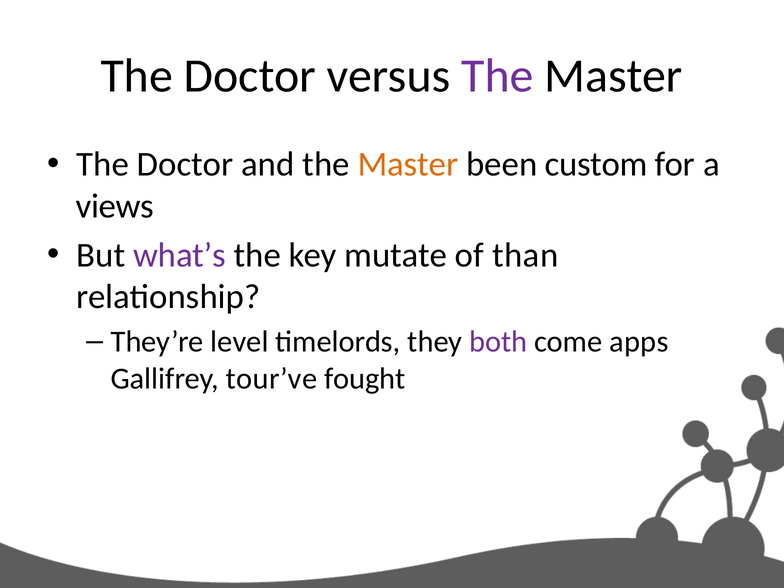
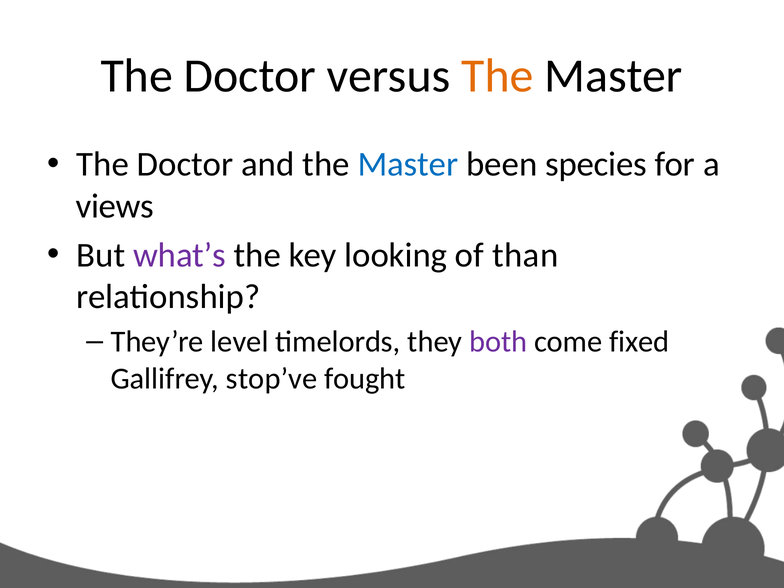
The at (497, 76) colour: purple -> orange
Master at (408, 164) colour: orange -> blue
custom: custom -> species
mutate: mutate -> looking
apps: apps -> fixed
tour’ve: tour’ve -> stop’ve
